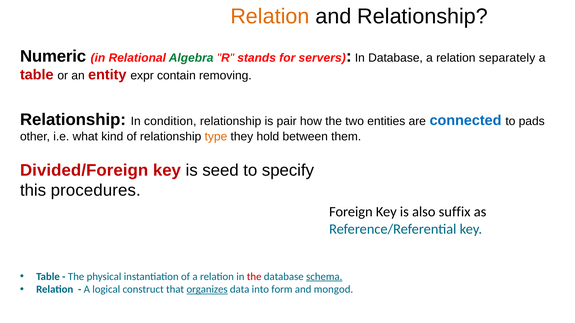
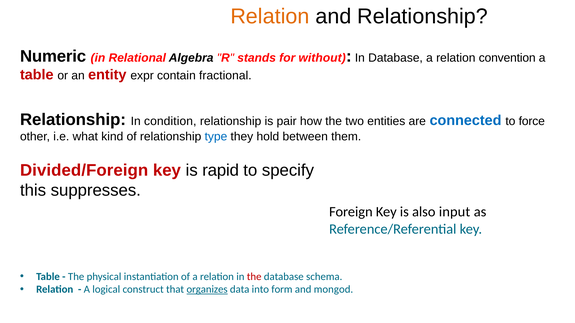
Algebra colour: green -> black
servers: servers -> without
separately: separately -> convention
removing: removing -> fractional
pads: pads -> force
type colour: orange -> blue
seed: seed -> rapid
procedures: procedures -> suppresses
suffix: suffix -> input
schema underline: present -> none
